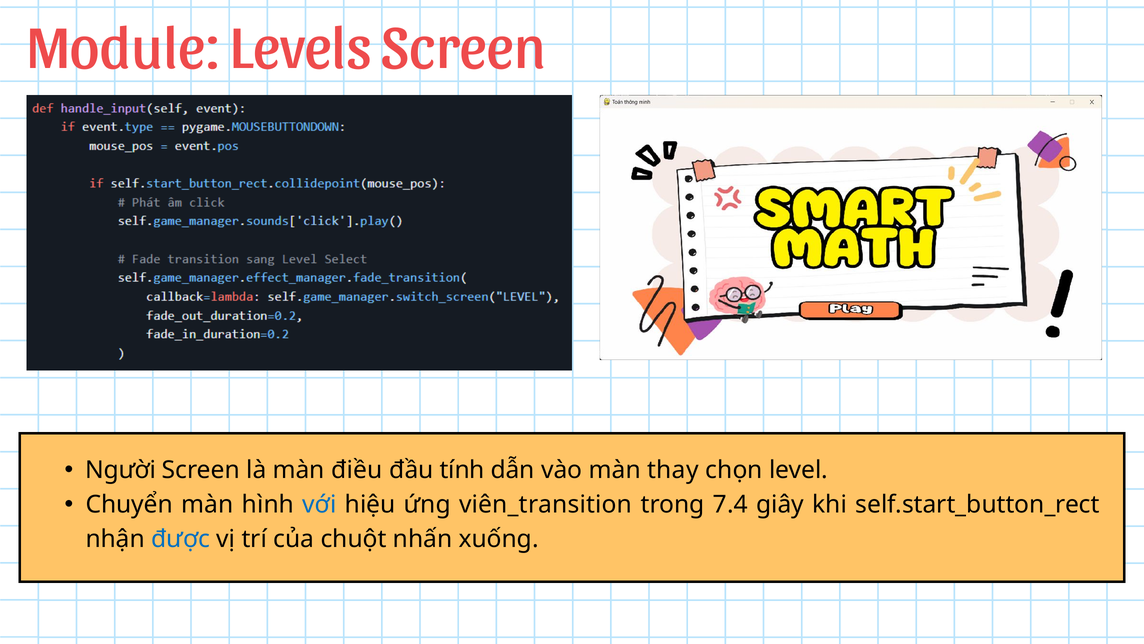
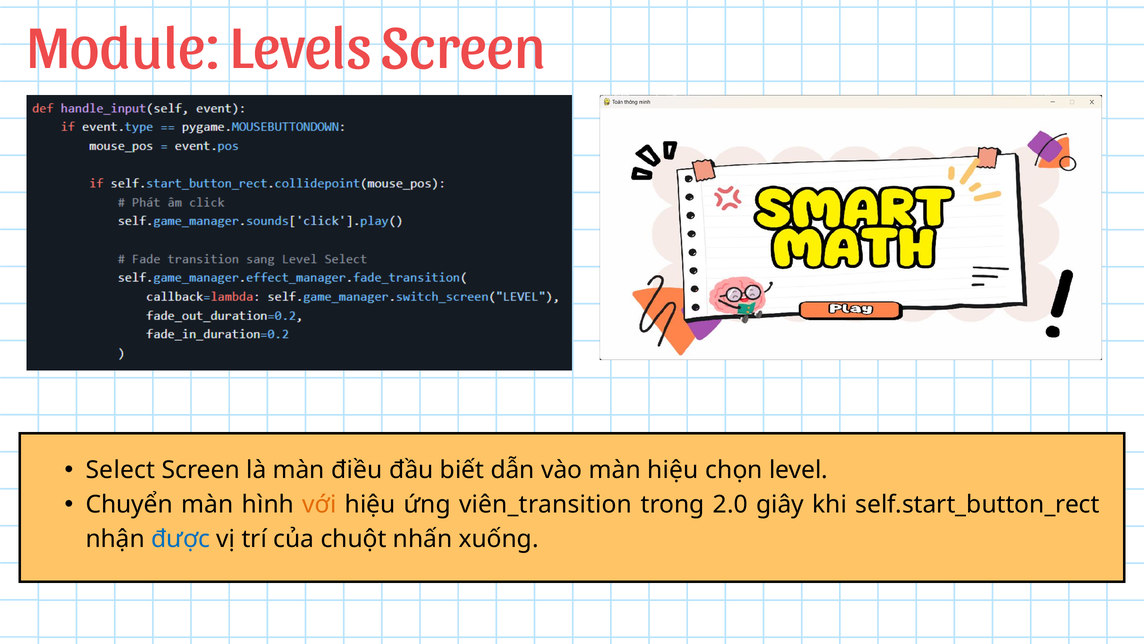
Người: Người -> Select
tính: tính -> biết
màn thay: thay -> hiệu
với colour: blue -> orange
7.4: 7.4 -> 2.0
